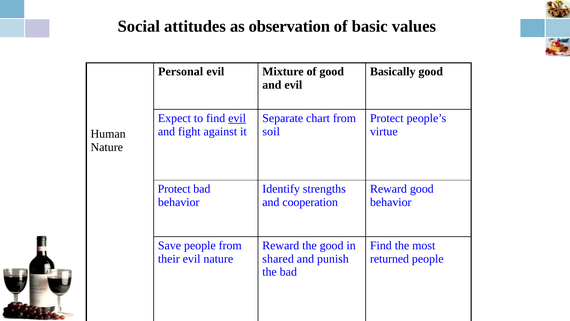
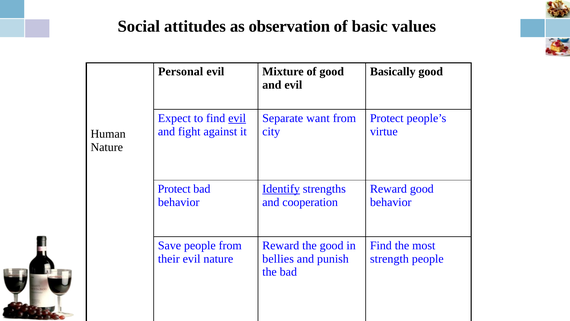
chart: chart -> want
soil: soil -> city
Identify underline: none -> present
shared: shared -> bellies
returned: returned -> strength
